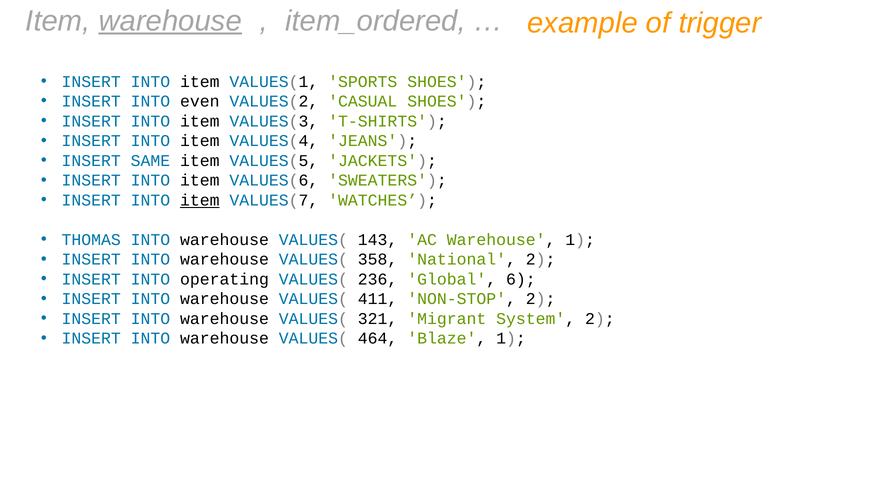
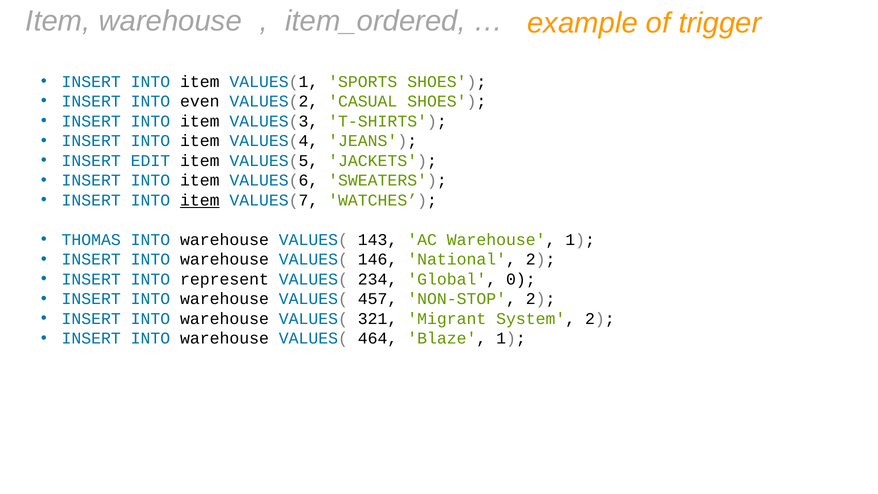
warehouse at (170, 21) underline: present -> none
SAME: SAME -> EDIT
358: 358 -> 146
operating: operating -> represent
236: 236 -> 234
6: 6 -> 0
411: 411 -> 457
